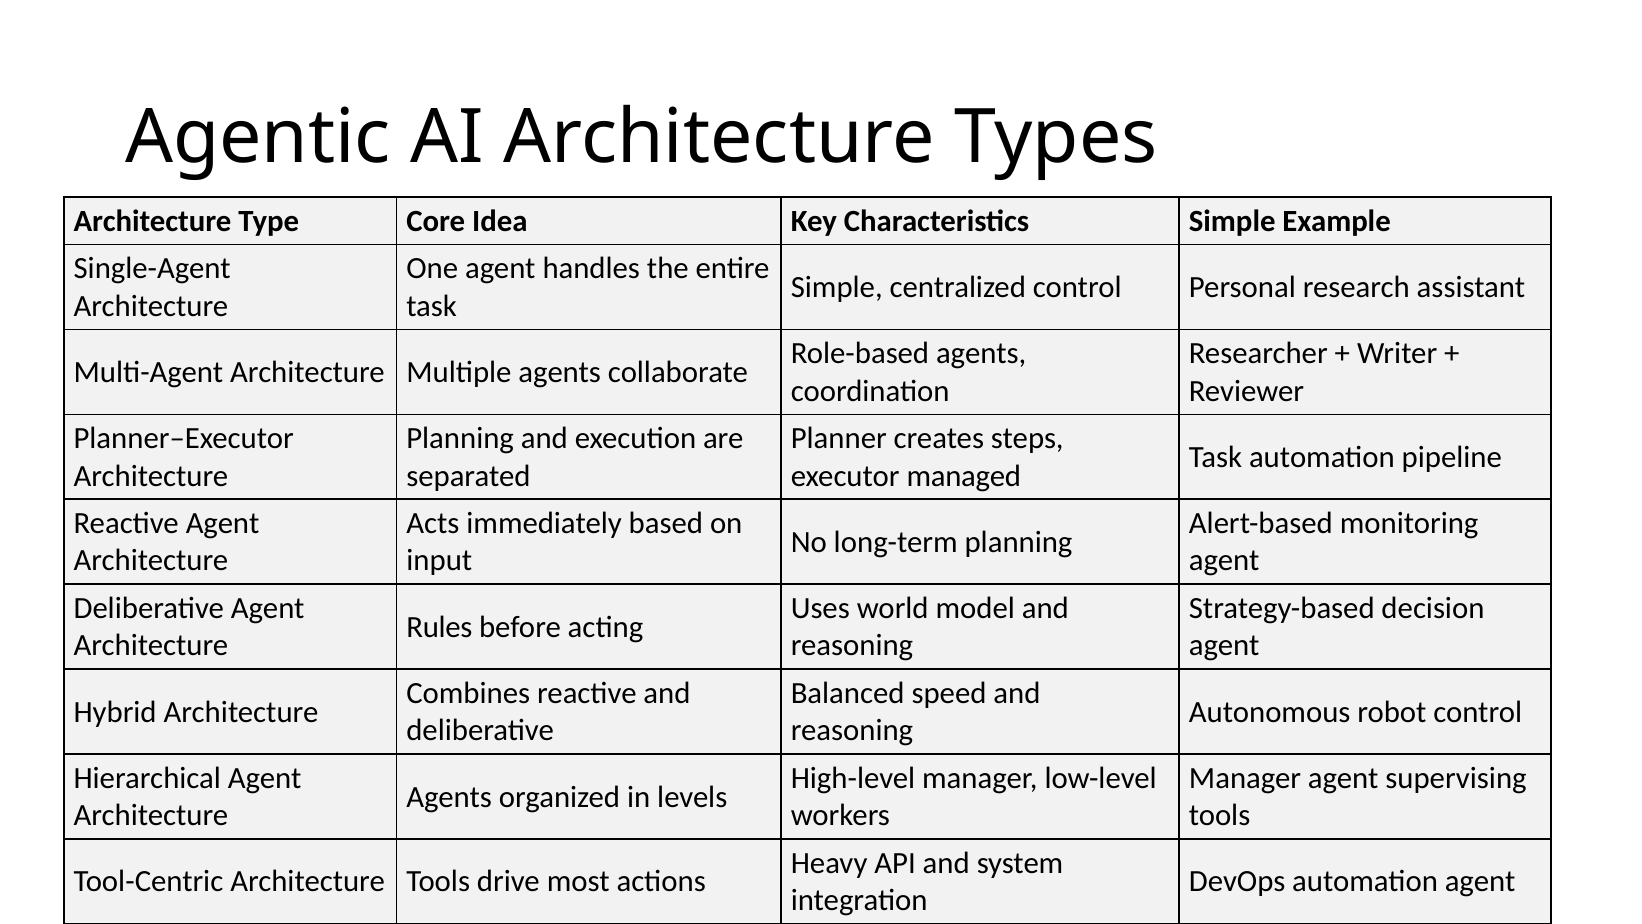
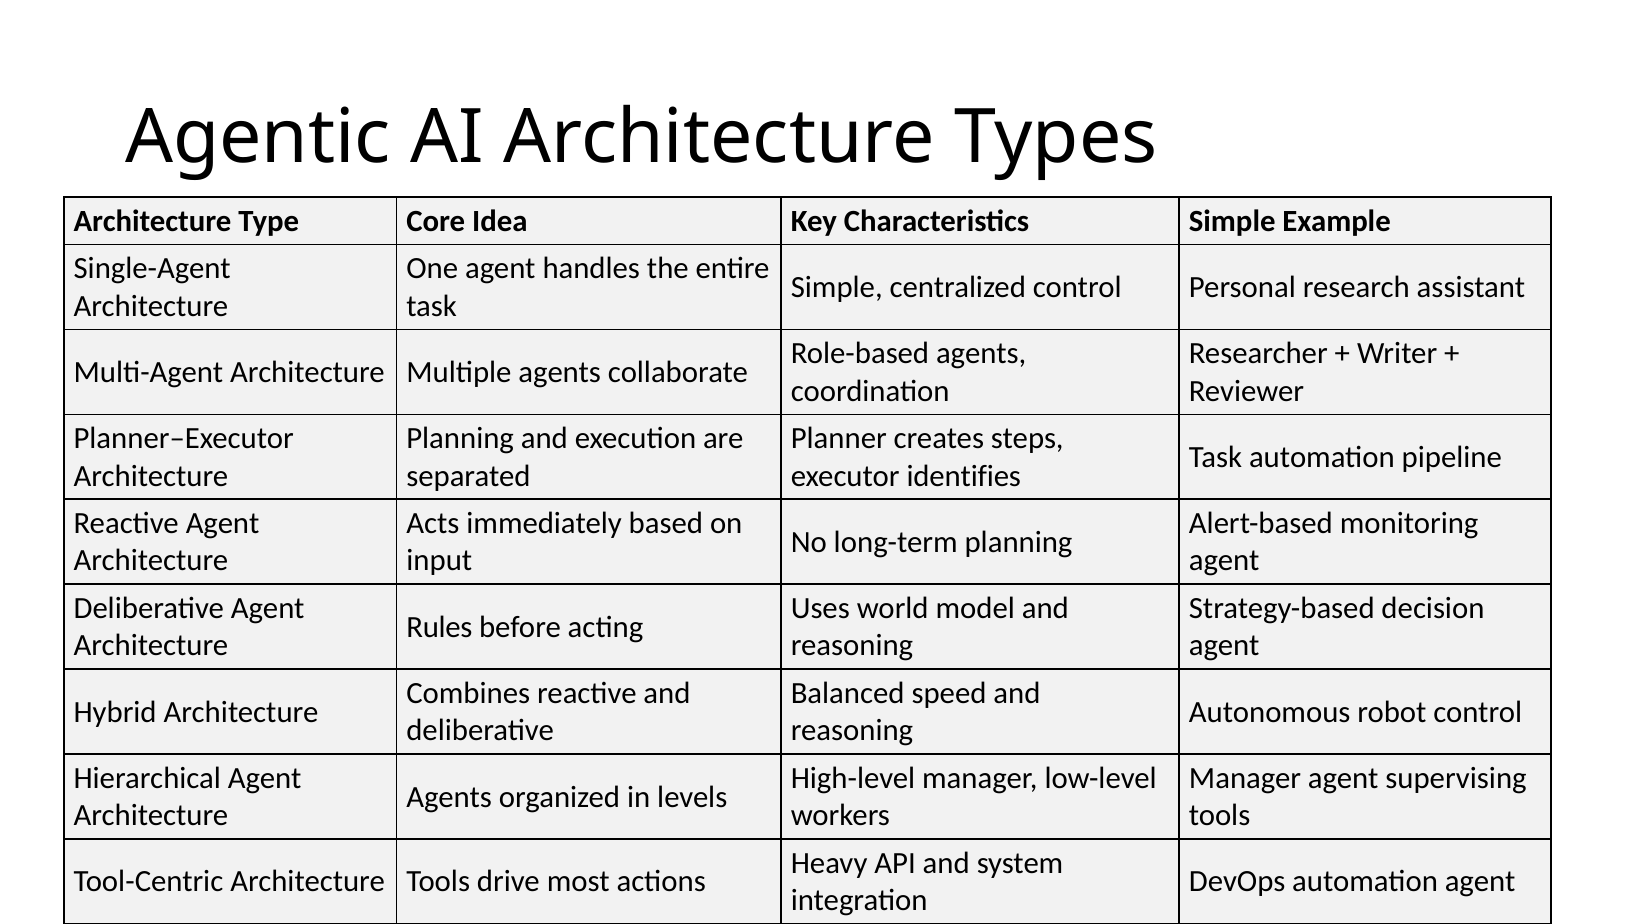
managed: managed -> identifies
